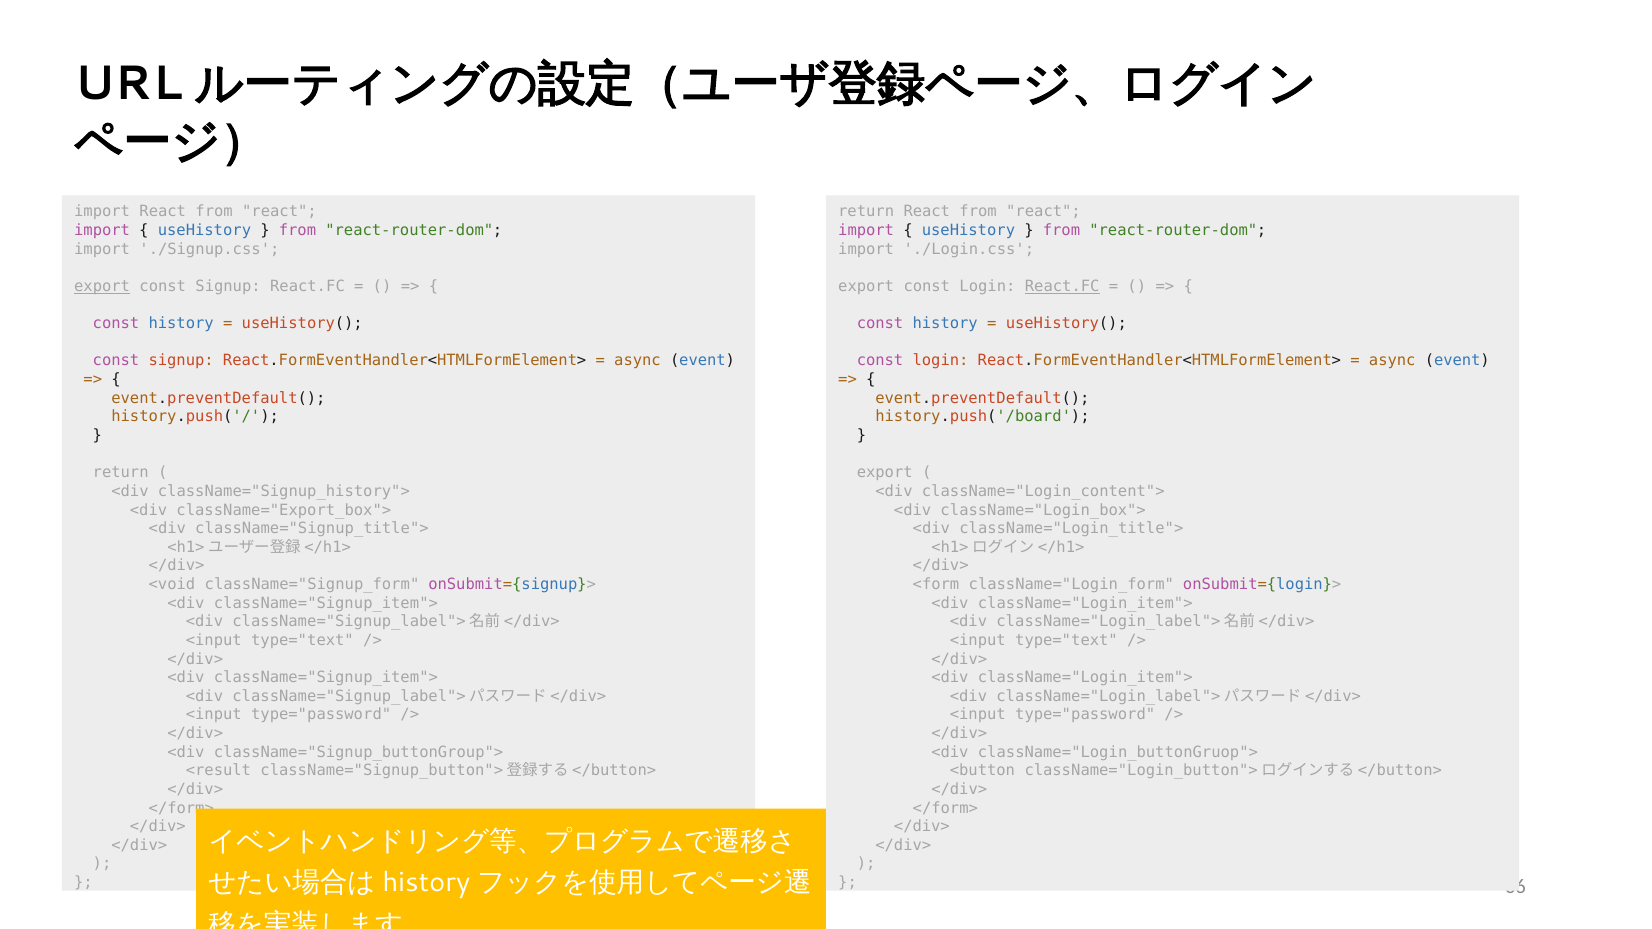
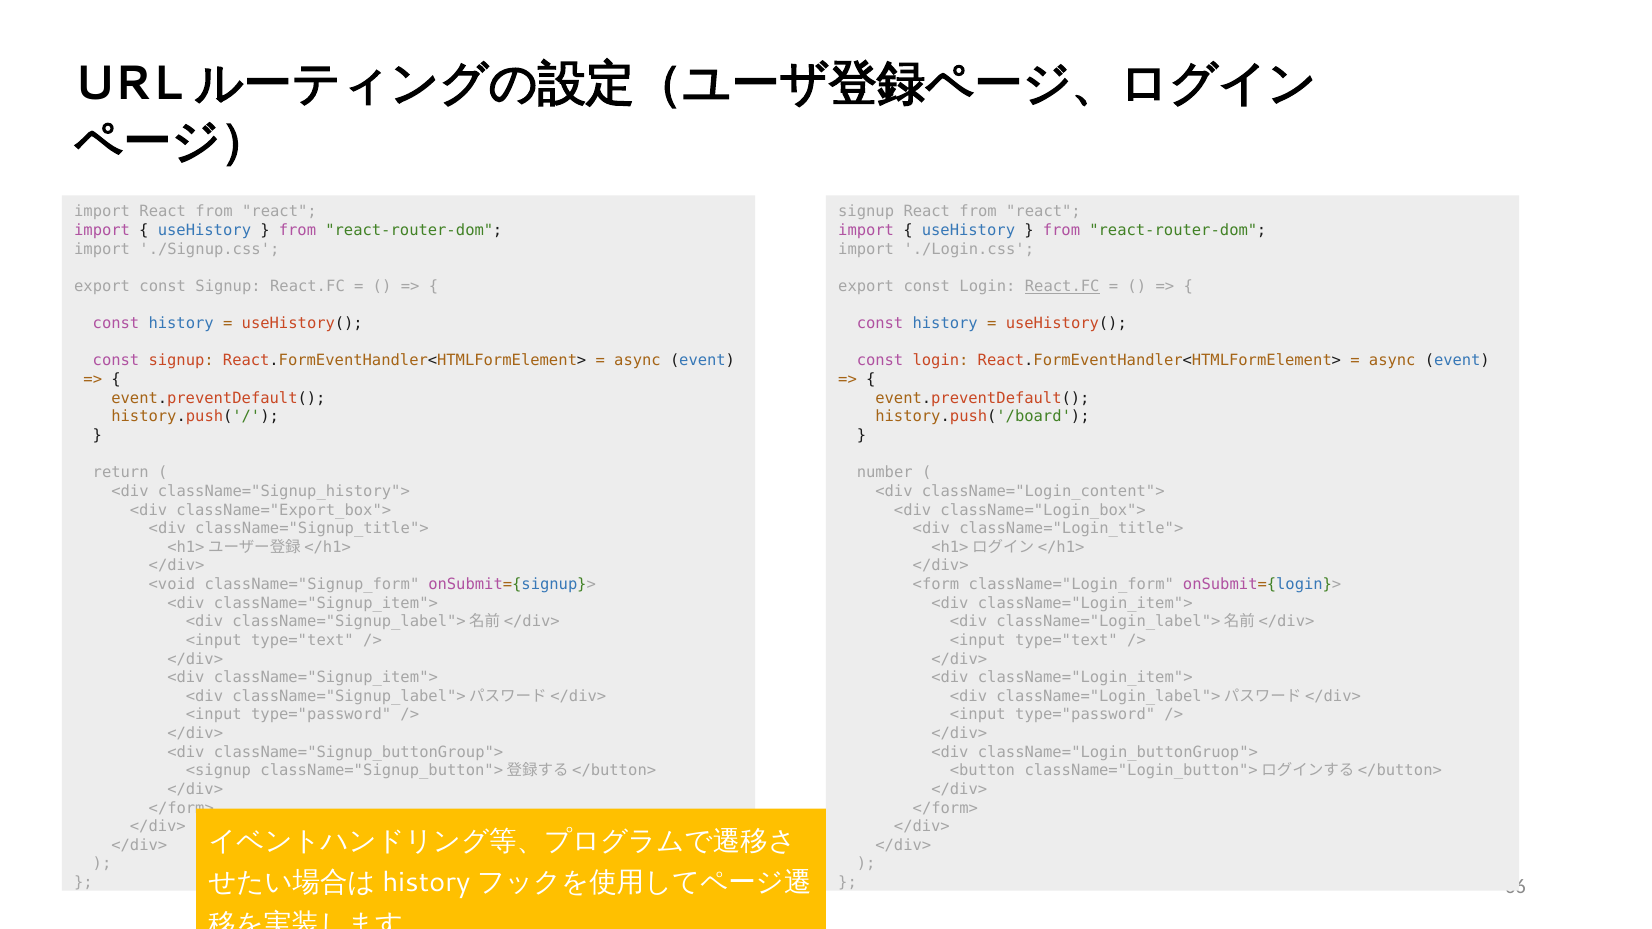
return at (866, 212): return -> signup
export at (102, 286) underline: present -> none
export at (885, 473): export -> number
<result: <result -> <signup
